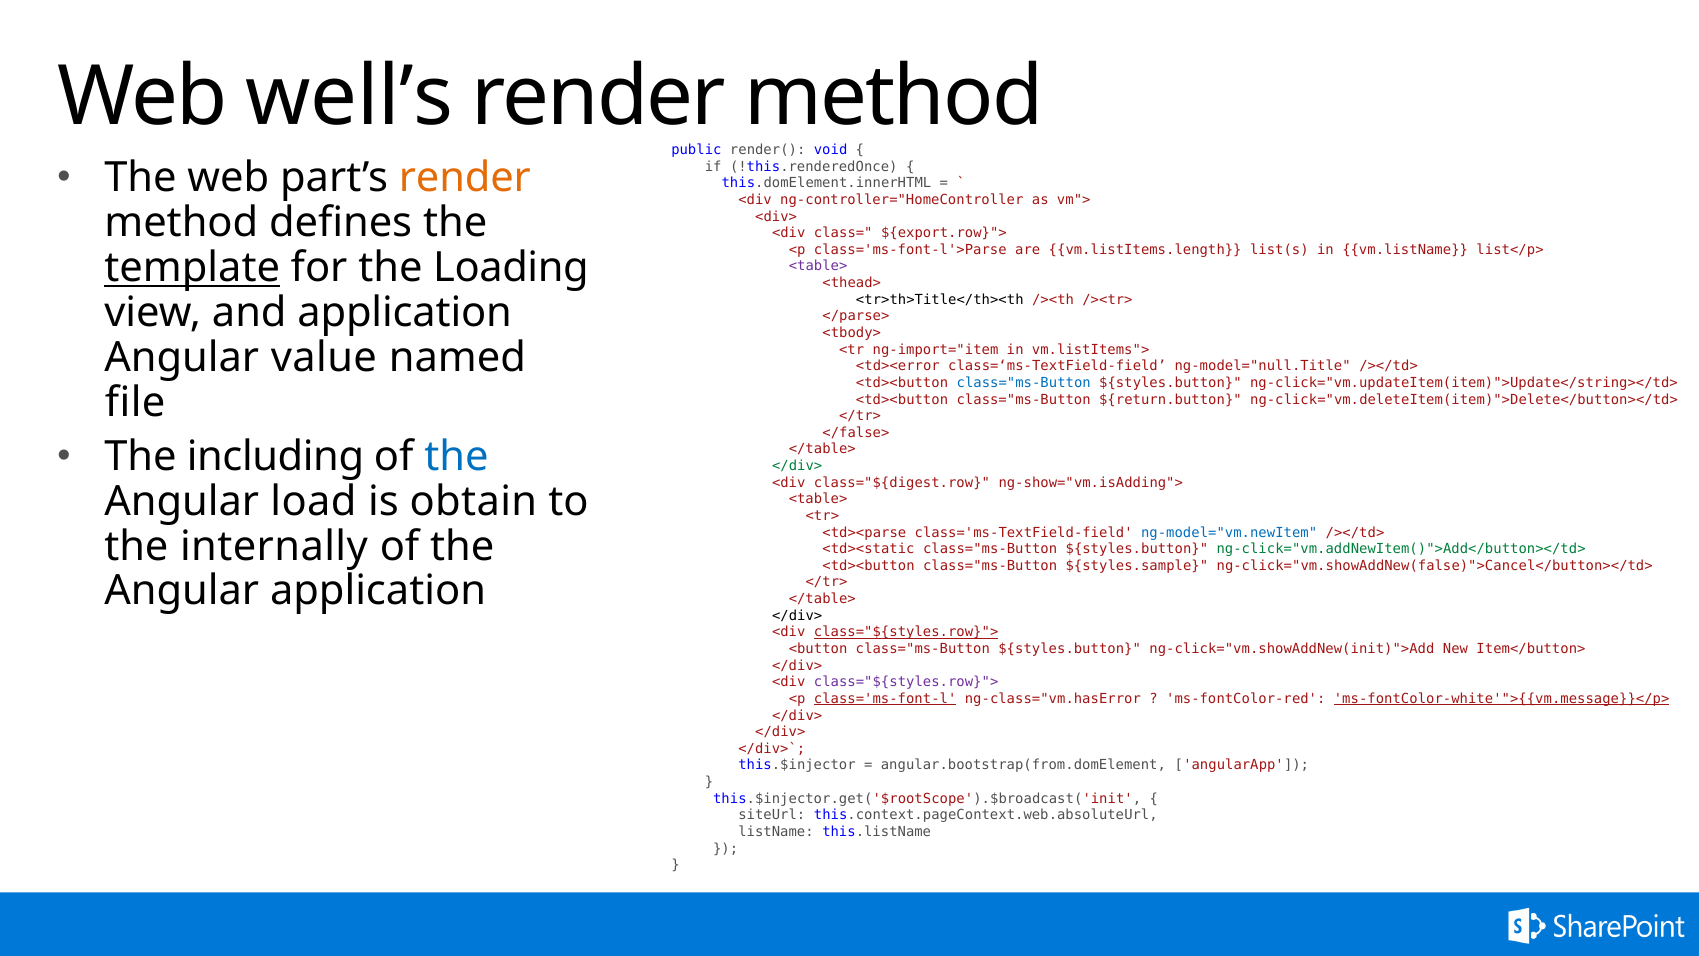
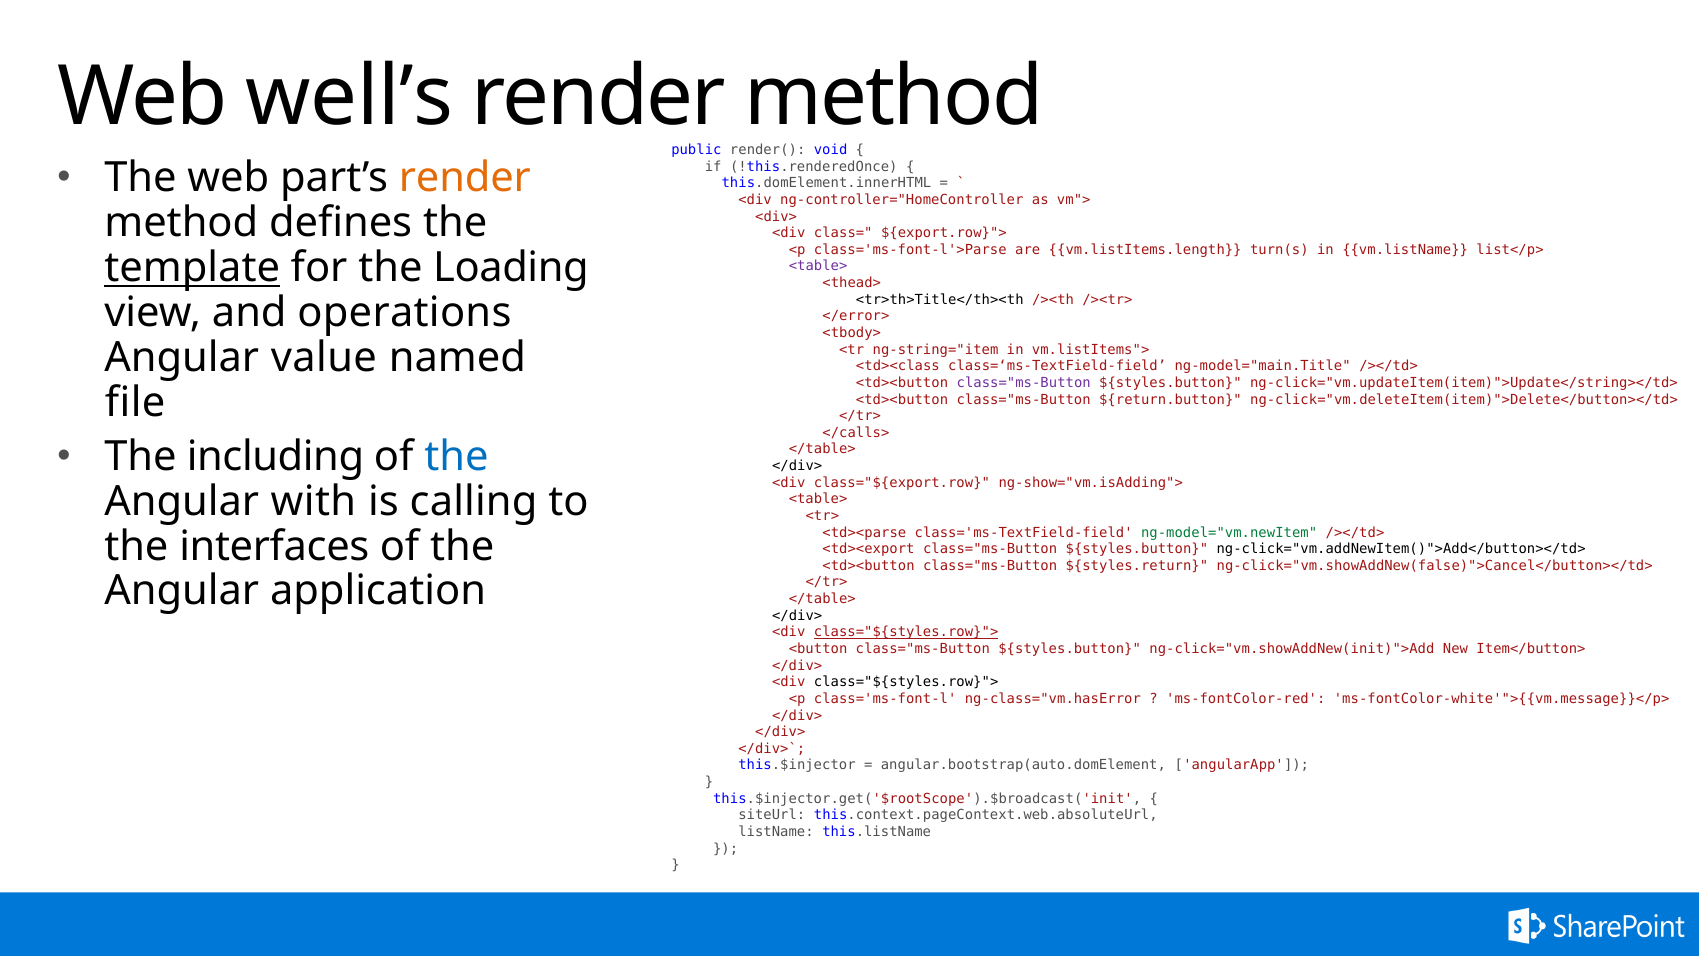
list(s: list(s -> turn(s
and application: application -> operations
</parse>: </parse> -> </error>
ng-import="item: ng-import="item -> ng-string="item
<td><error: <td><error -> <td><class
ng-model="null.Title: ng-model="null.Title -> ng-model="main.Title
class="ms-Button at (1024, 383) colour: blue -> purple
</false>: </false> -> </calls>
</div> at (797, 466) colour: green -> black
class="${digest.row: class="${digest.row -> class="${export.row
load: load -> with
obtain: obtain -> calling
ng-model="vm.newItem colour: blue -> green
internally: internally -> interfaces
<td><static: <td><static -> <td><export
ng-click="vm.addNewItem()">Add</button></td> colour: green -> black
${styles.sample: ${styles.sample -> ${styles.return
class="${styles.row}"> at (906, 682) colour: purple -> black
class='ms-font-l underline: present -> none
ms-fontColor-white'">{{vm.message}}</p> underline: present -> none
angular.bootstrap(from.domElement: angular.bootstrap(from.domElement -> angular.bootstrap(auto.domElement
